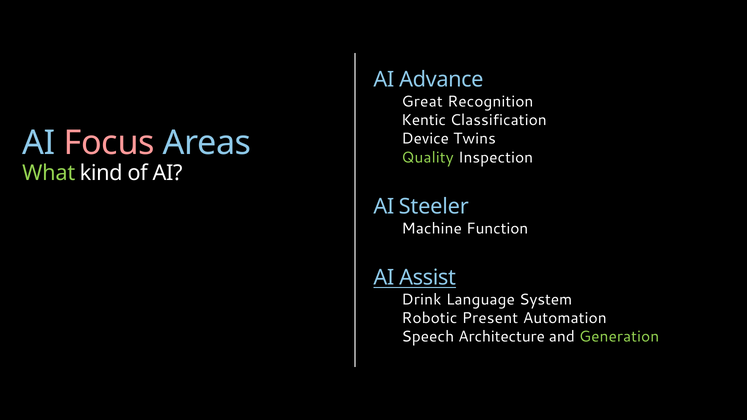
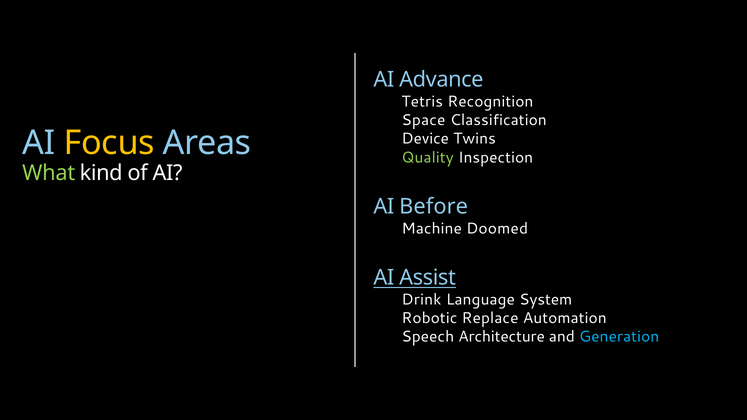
Great: Great -> Tetris
Kentic: Kentic -> Space
Focus colour: pink -> yellow
Steeler: Steeler -> Before
Function: Function -> Doomed
Present: Present -> Replace
Generation colour: light green -> light blue
